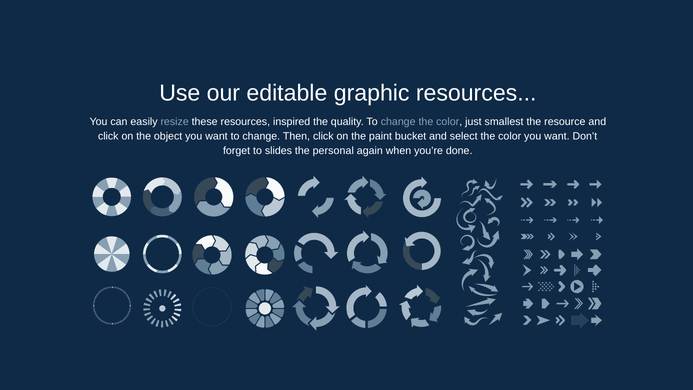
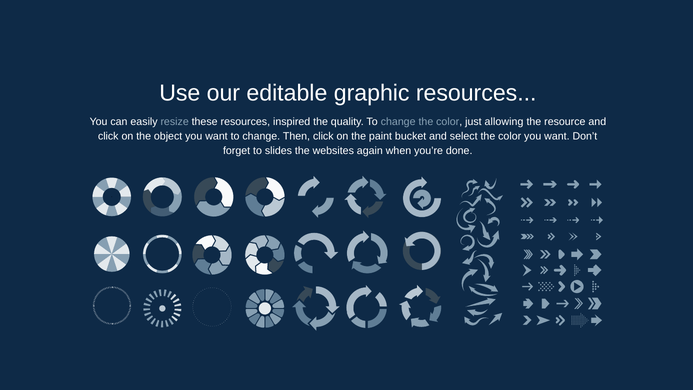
smallest: smallest -> allowing
personal: personal -> websites
